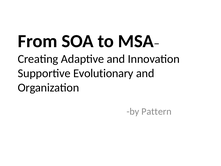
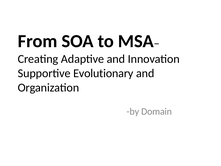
Pattern: Pattern -> Domain
